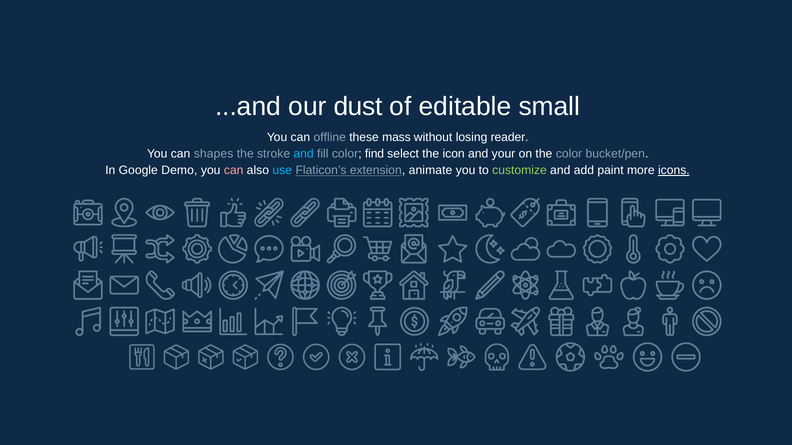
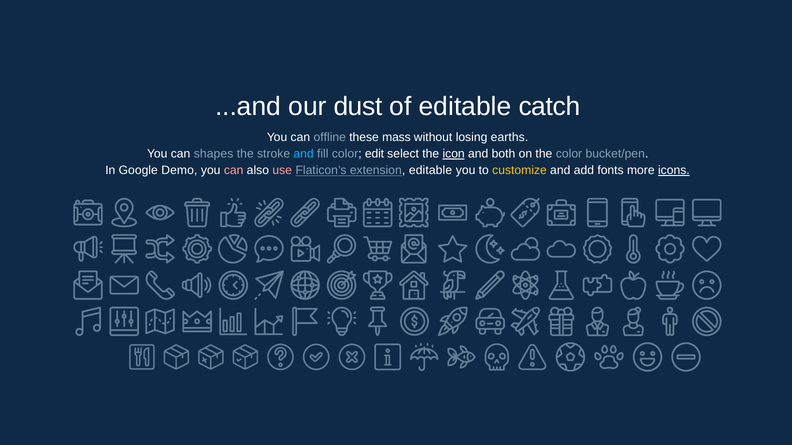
small: small -> catch
reader: reader -> earths
find: find -> edit
icon underline: none -> present
your: your -> both
use colour: light blue -> pink
extension animate: animate -> editable
customize colour: light green -> yellow
paint: paint -> fonts
